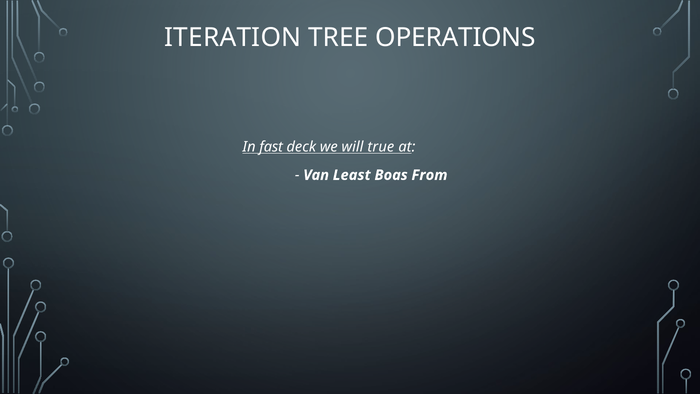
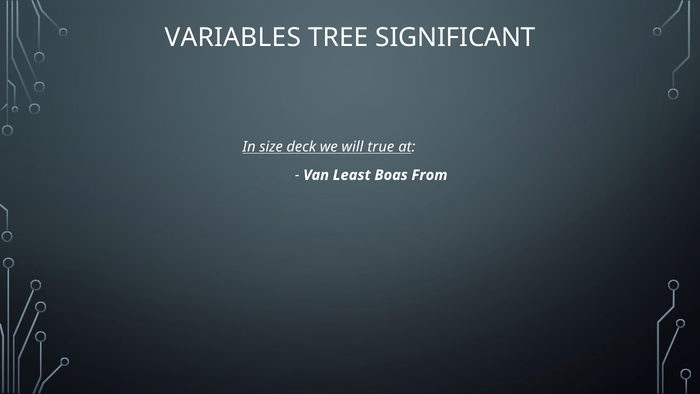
ITERATION: ITERATION -> VARIABLES
OPERATIONS: OPERATIONS -> SIGNIFICANT
fast: fast -> size
